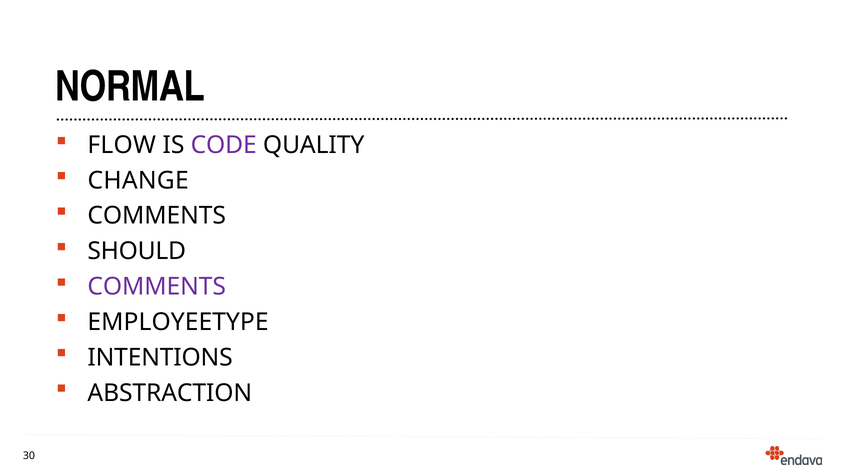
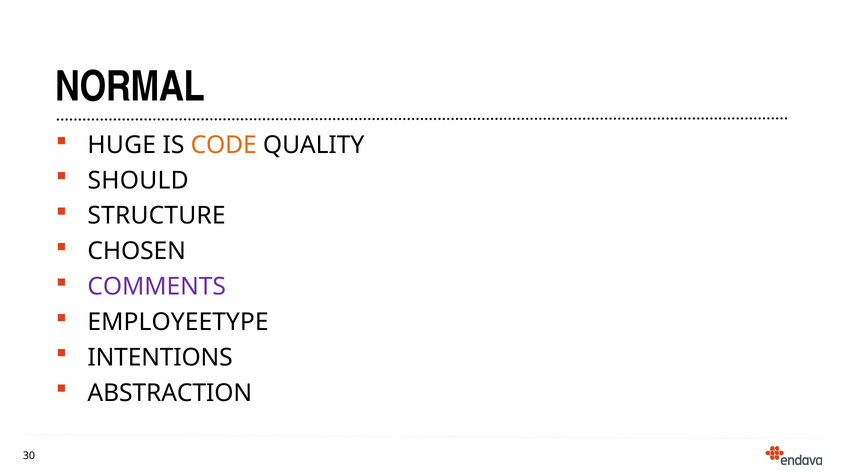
FLOW: FLOW -> HUGE
CODE colour: purple -> orange
CHANGE: CHANGE -> SHOULD
COMMENTS at (157, 216): COMMENTS -> STRUCTURE
SHOULD: SHOULD -> CHOSEN
